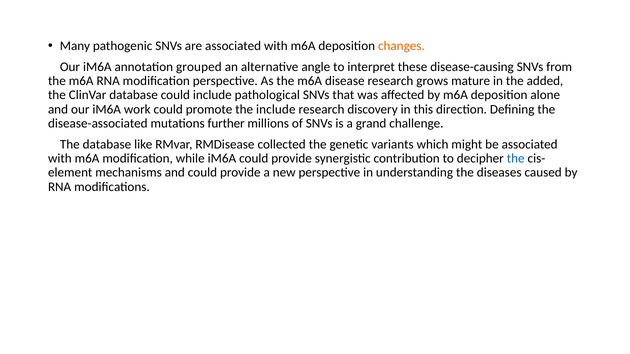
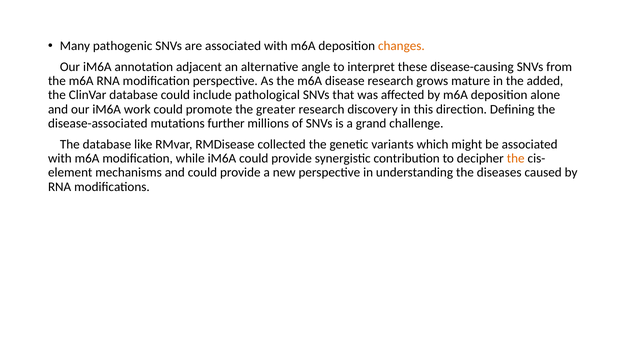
grouped: grouped -> adjacent
the include: include -> greater
the at (516, 159) colour: blue -> orange
